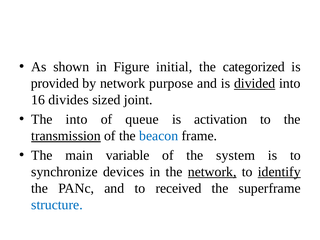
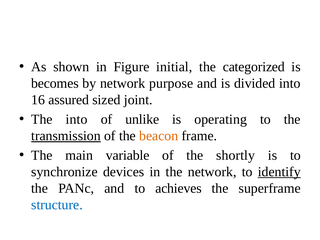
provided: provided -> becomes
divided underline: present -> none
divides: divides -> assured
queue: queue -> unlike
activation: activation -> operating
beacon colour: blue -> orange
system: system -> shortly
network at (212, 172) underline: present -> none
received: received -> achieves
